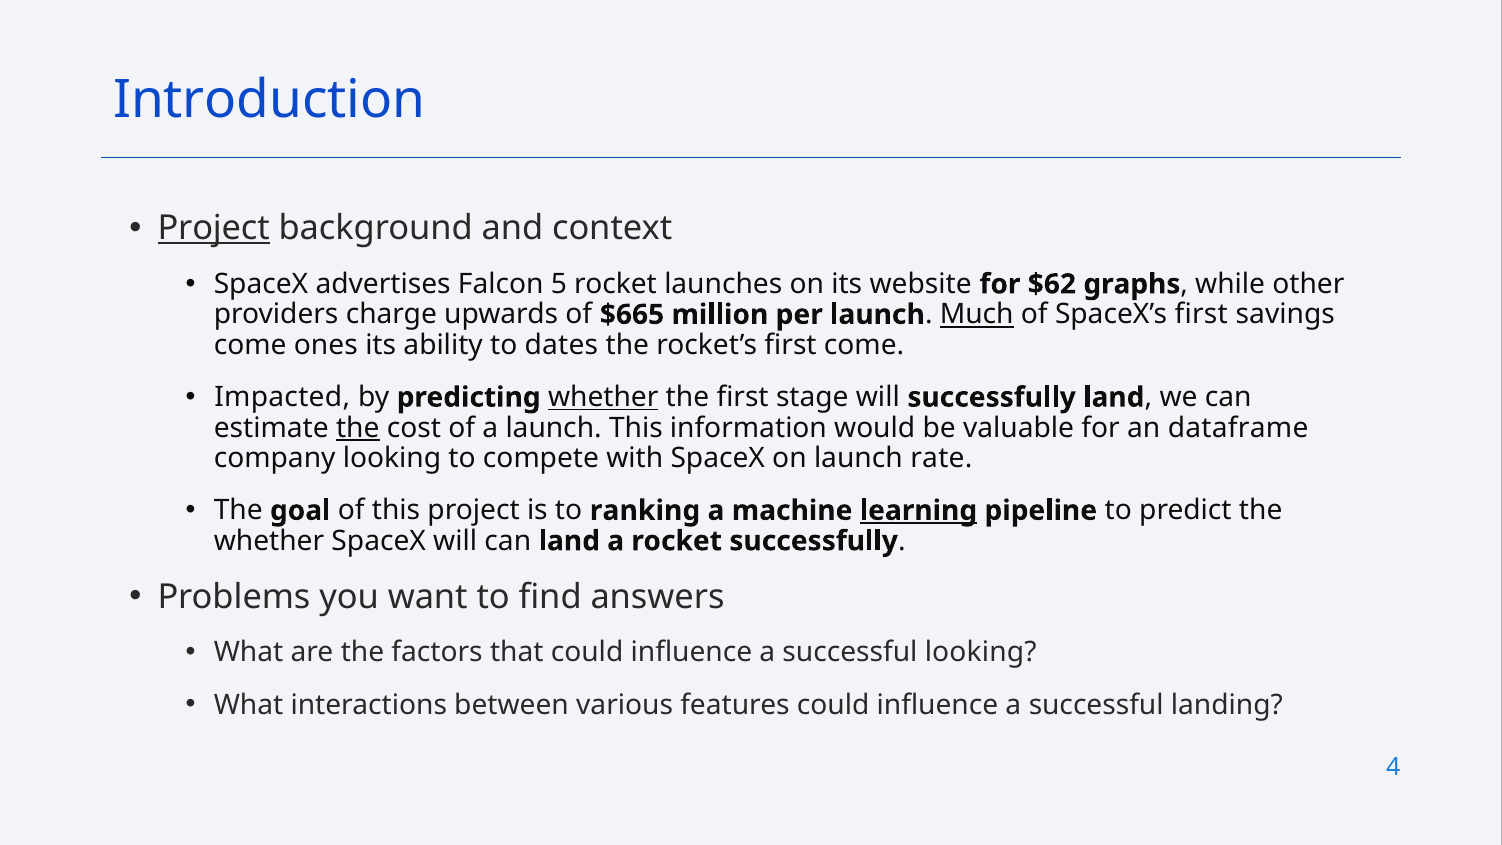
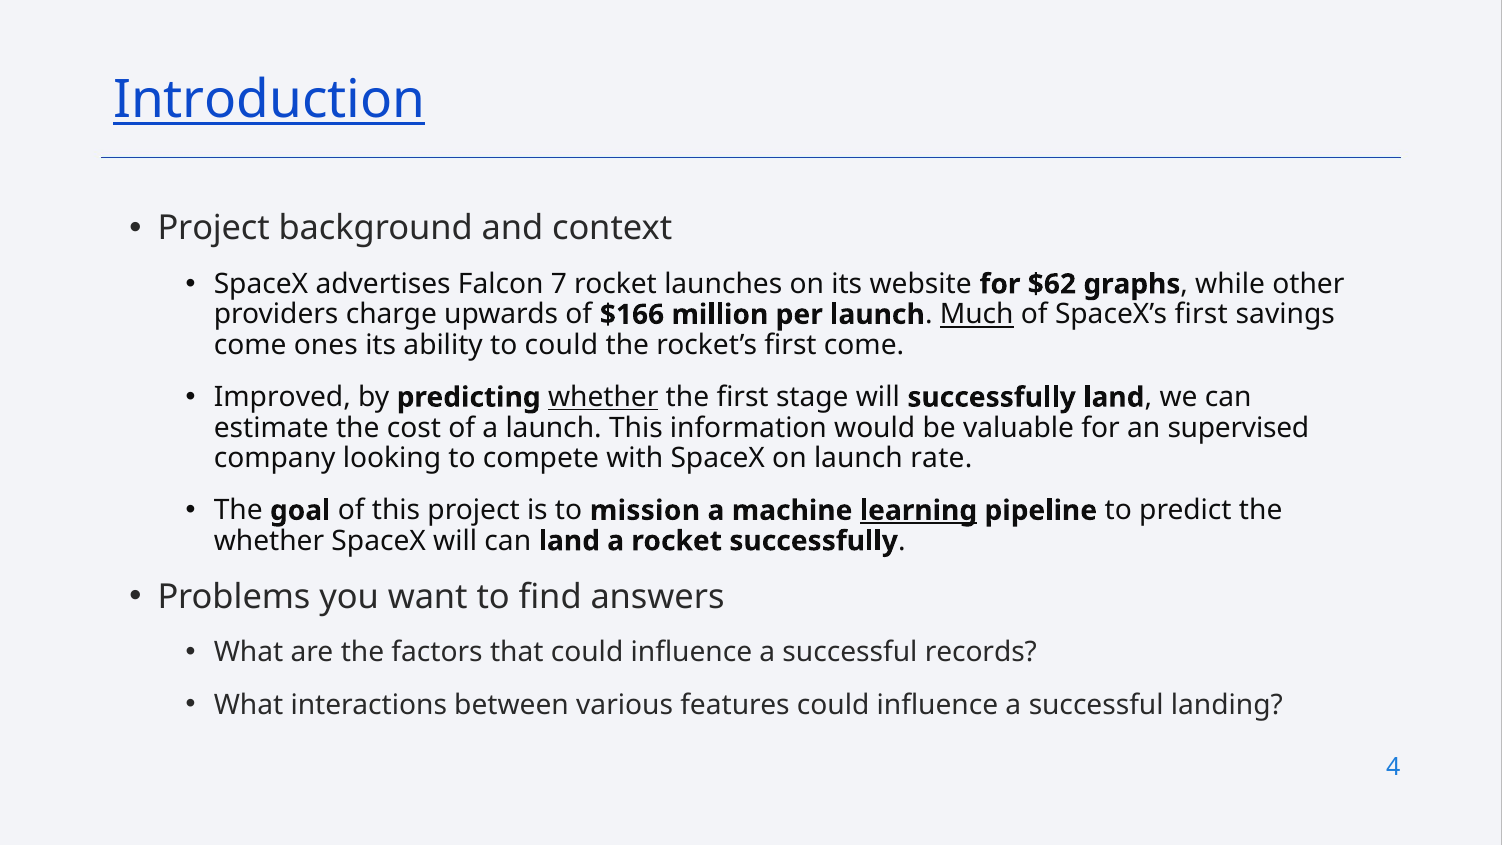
Introduction underline: none -> present
Project at (214, 228) underline: present -> none
5: 5 -> 7
$665: $665 -> $166
to dates: dates -> could
Impacted: Impacted -> Improved
the at (358, 428) underline: present -> none
dataframe: dataframe -> supervised
ranking: ranking -> mission
successful looking: looking -> records
